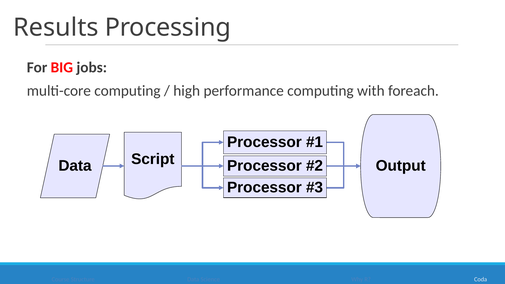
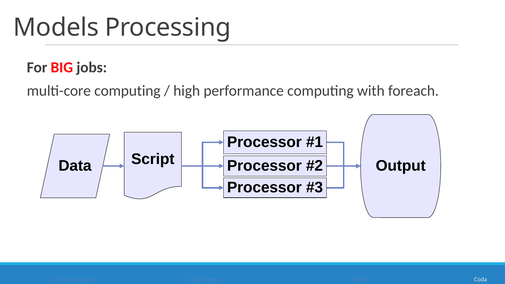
Results: Results -> Models
